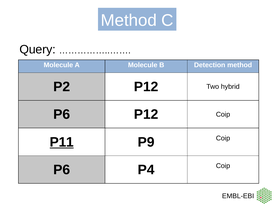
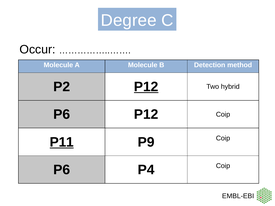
Method at (129, 20): Method -> Degree
Query: Query -> Occur
P12 at (146, 87) underline: none -> present
